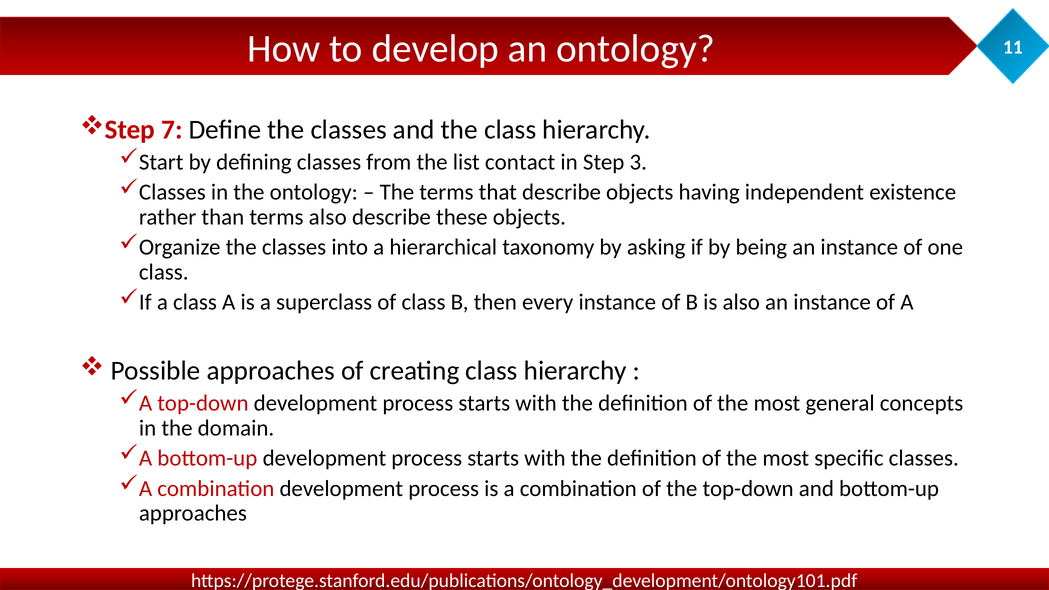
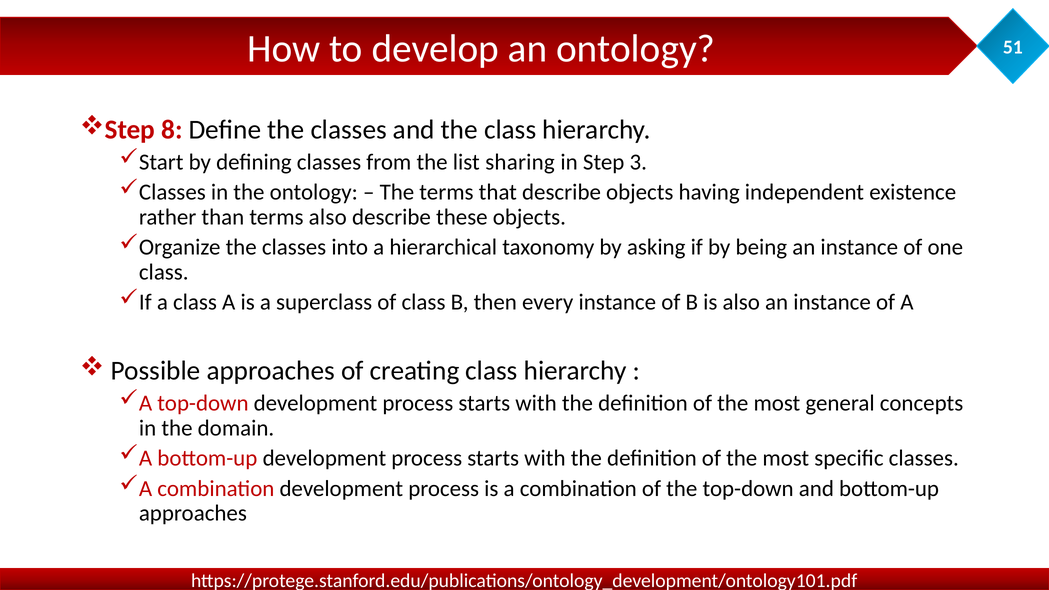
11: 11 -> 51
7: 7 -> 8
contact: contact -> sharing
